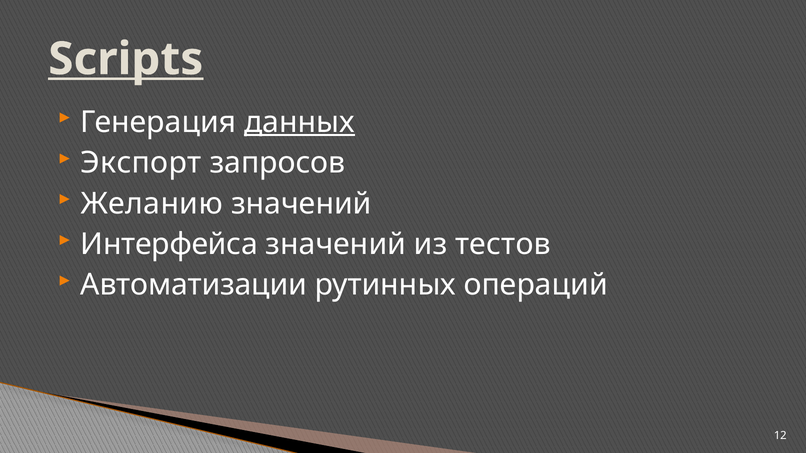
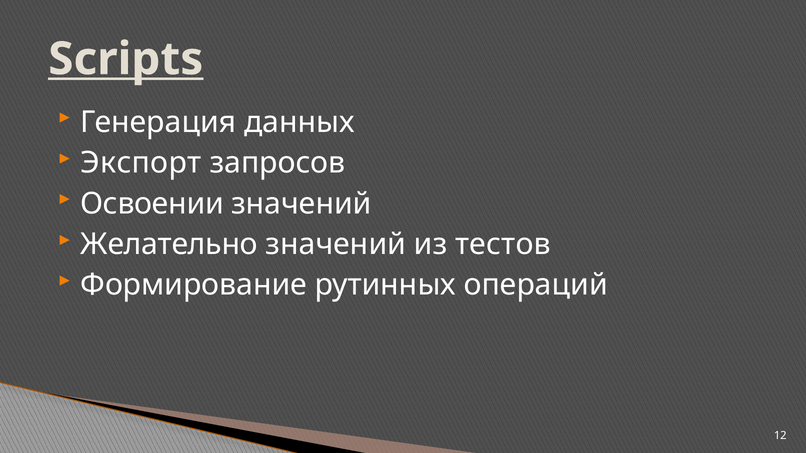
данных underline: present -> none
Желанию: Желанию -> Освоении
Интерфейса: Интерфейса -> Желательно
Автоматизации: Автоматизации -> Формирование
